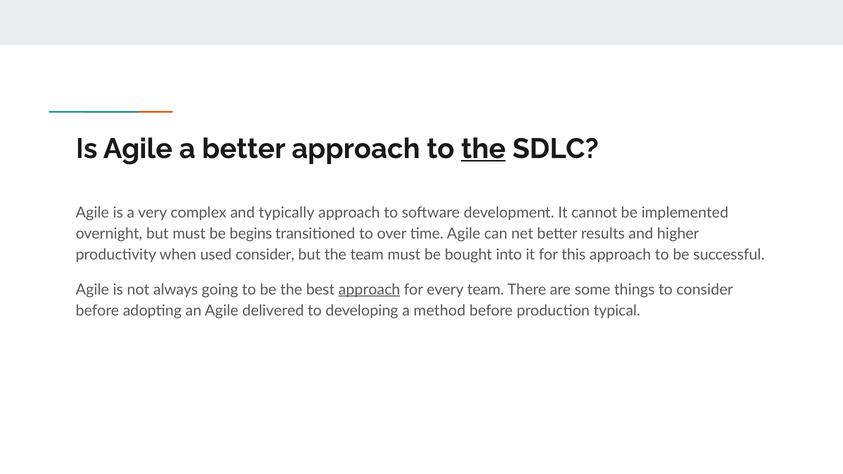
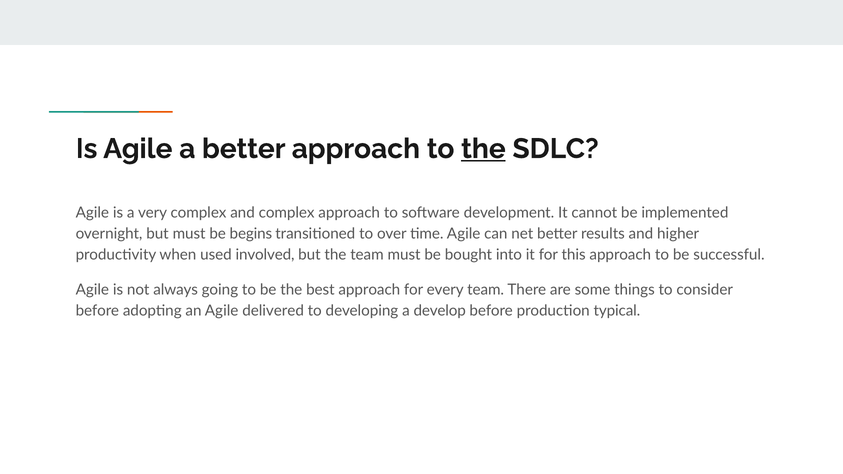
and typically: typically -> complex
used consider: consider -> involved
approach at (369, 290) underline: present -> none
method: method -> develop
